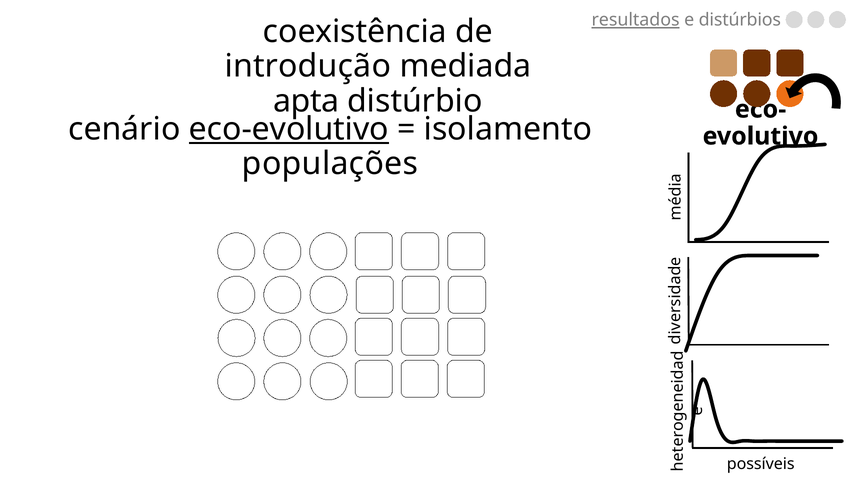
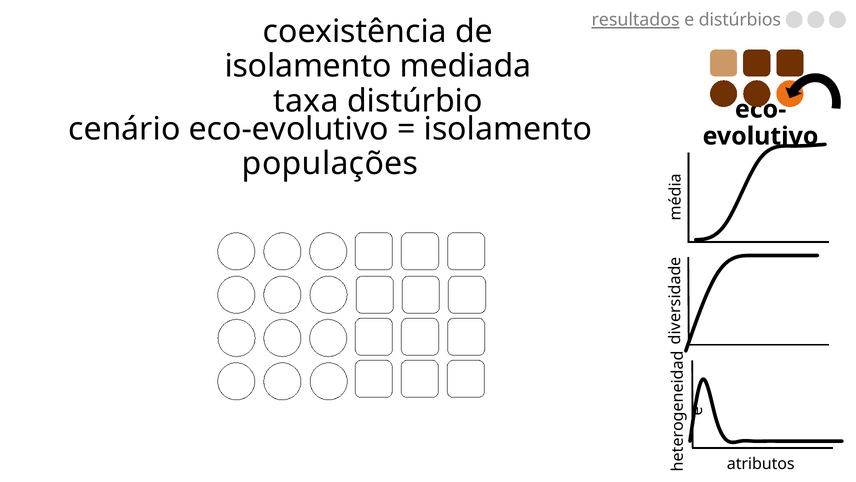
introdução at (308, 66): introdução -> isolamento
apta: apta -> taxa
eco-evolutivo underline: present -> none
possíveis: possíveis -> atributos
